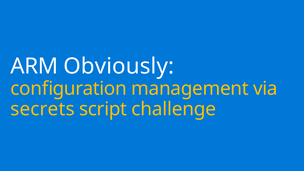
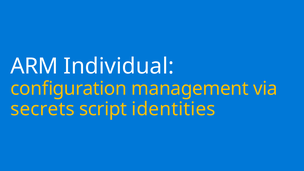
Obviously: Obviously -> Individual
challenge: challenge -> identities
